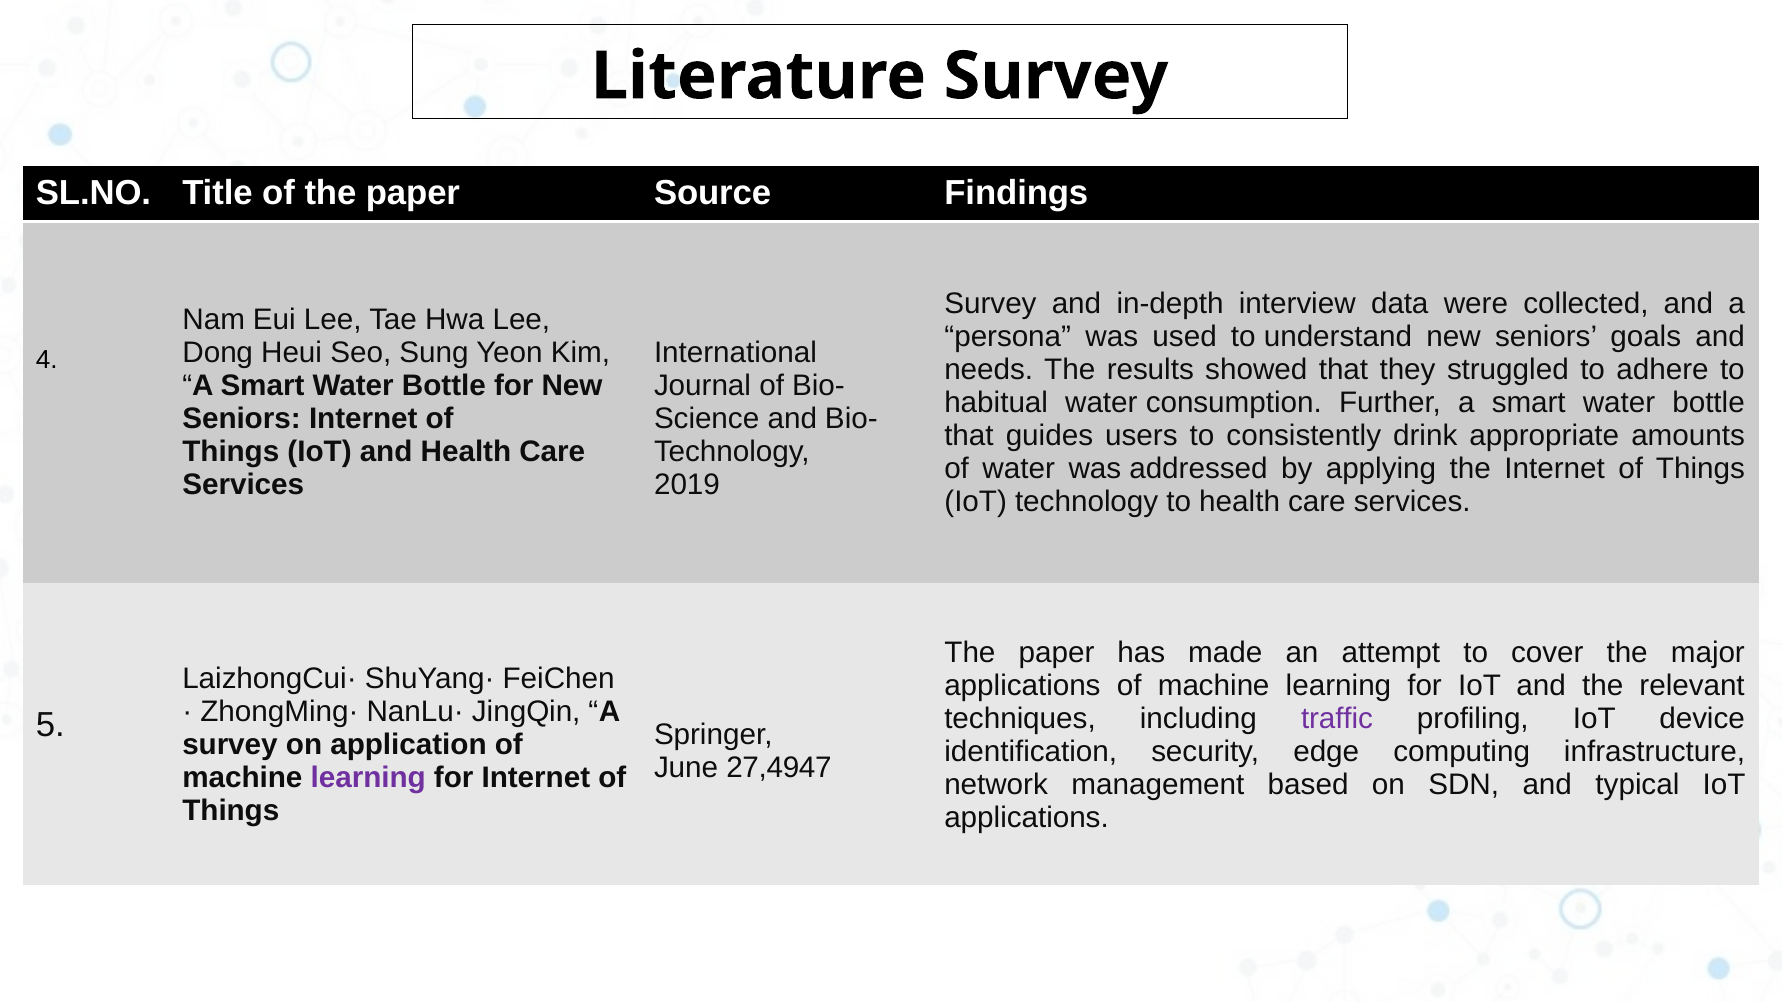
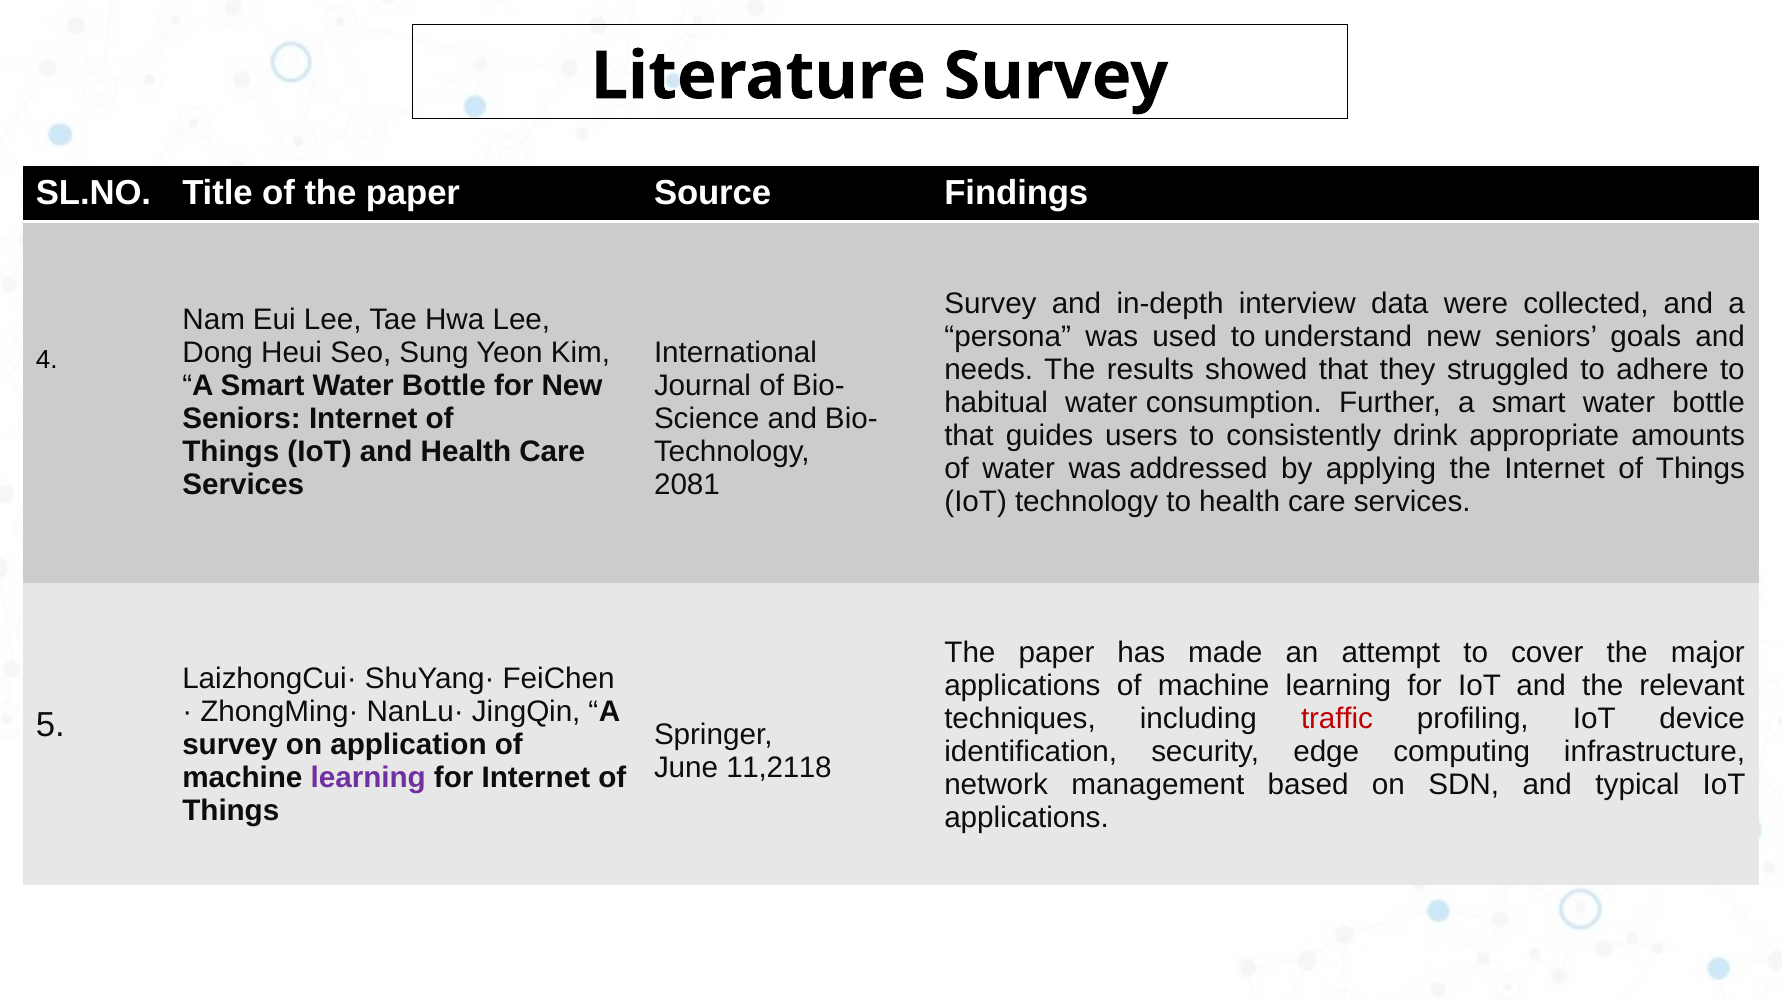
2019: 2019 -> 2081
traffic colour: purple -> red
27,4947: 27,4947 -> 11,2118
